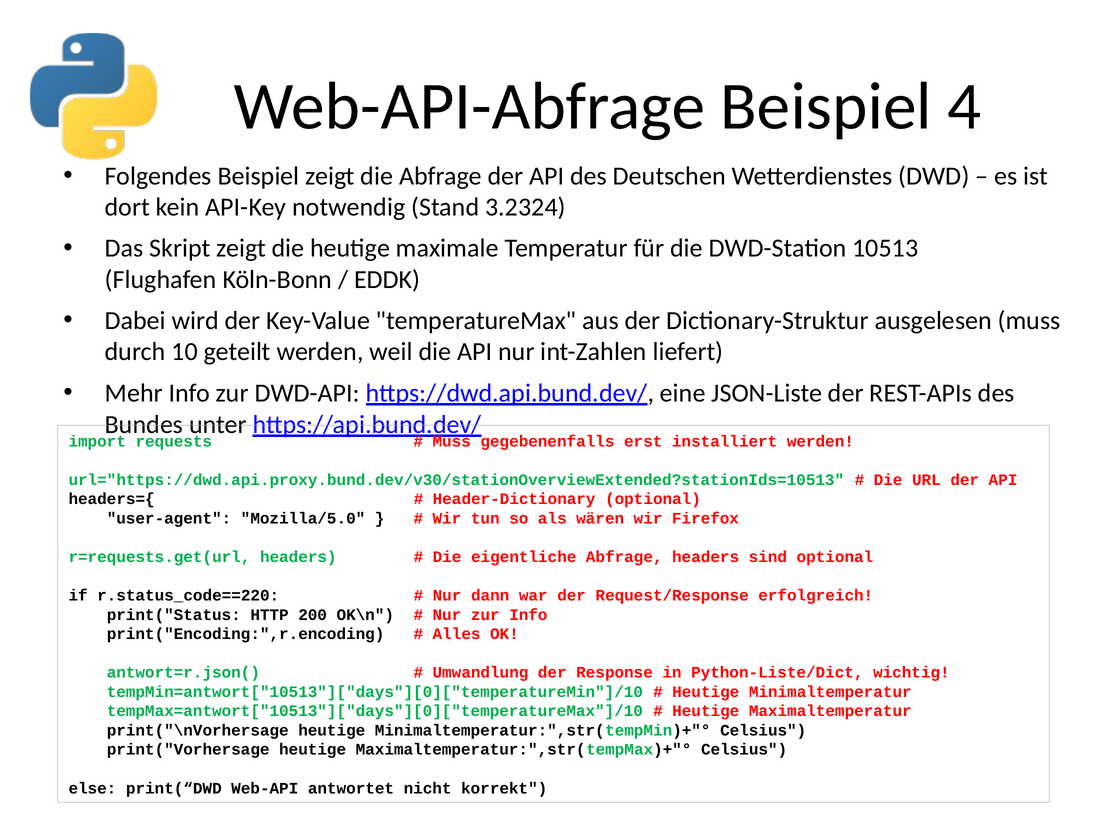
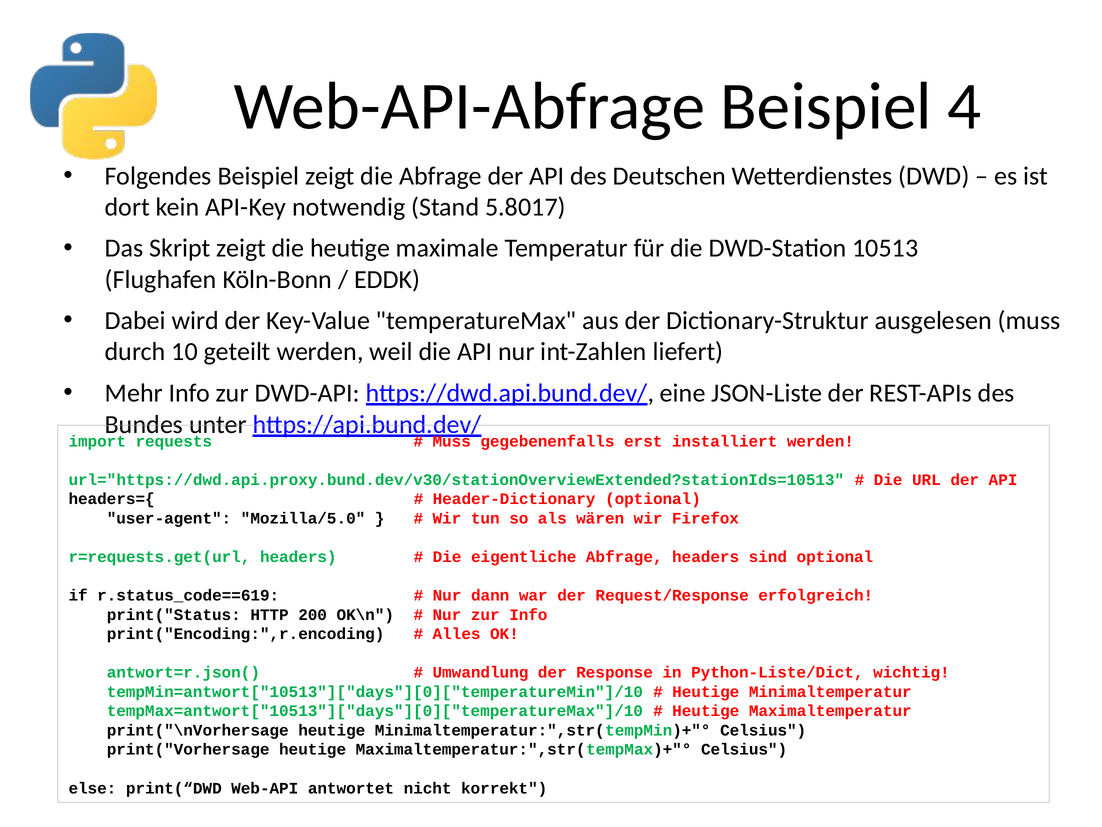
3.2324: 3.2324 -> 5.8017
r.status_code==220: r.status_code==220 -> r.status_code==619
